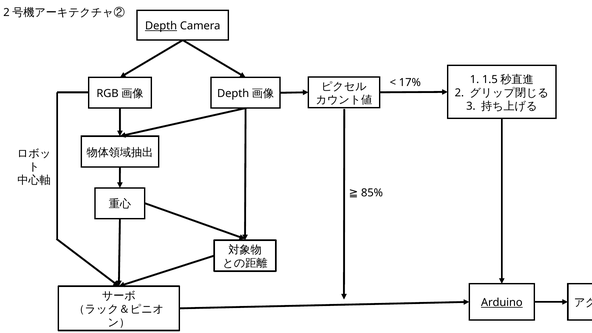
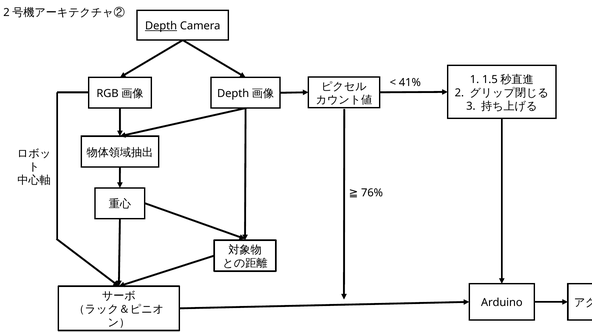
17%: 17% -> 41%
85%: 85% -> 76%
Arduino underline: present -> none
